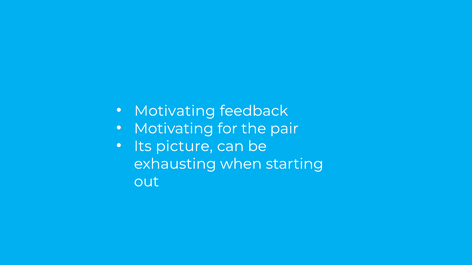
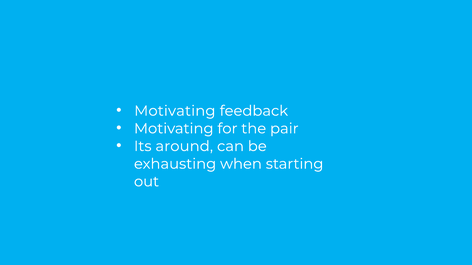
picture: picture -> around
